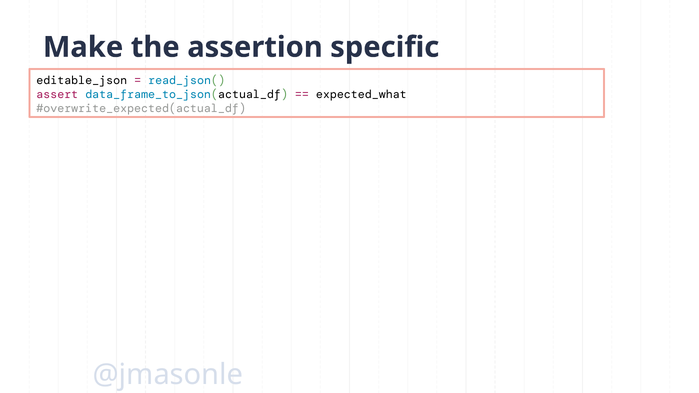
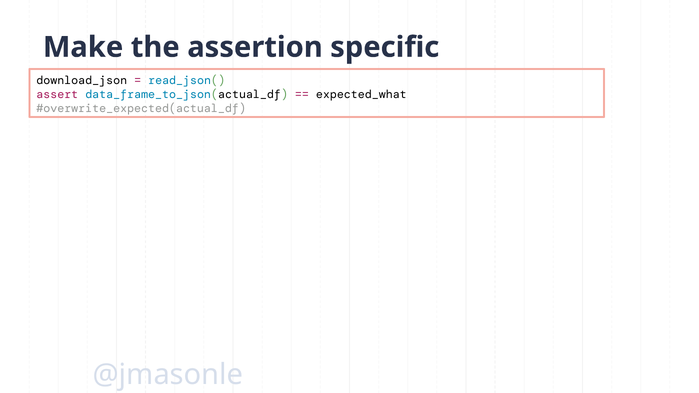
editable_json: editable_json -> download_json
